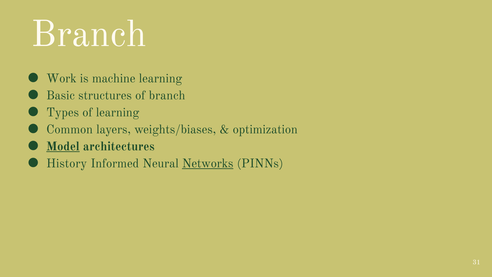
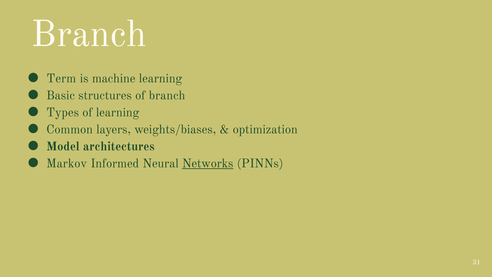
Work: Work -> Term
Model underline: present -> none
History: History -> Markov
